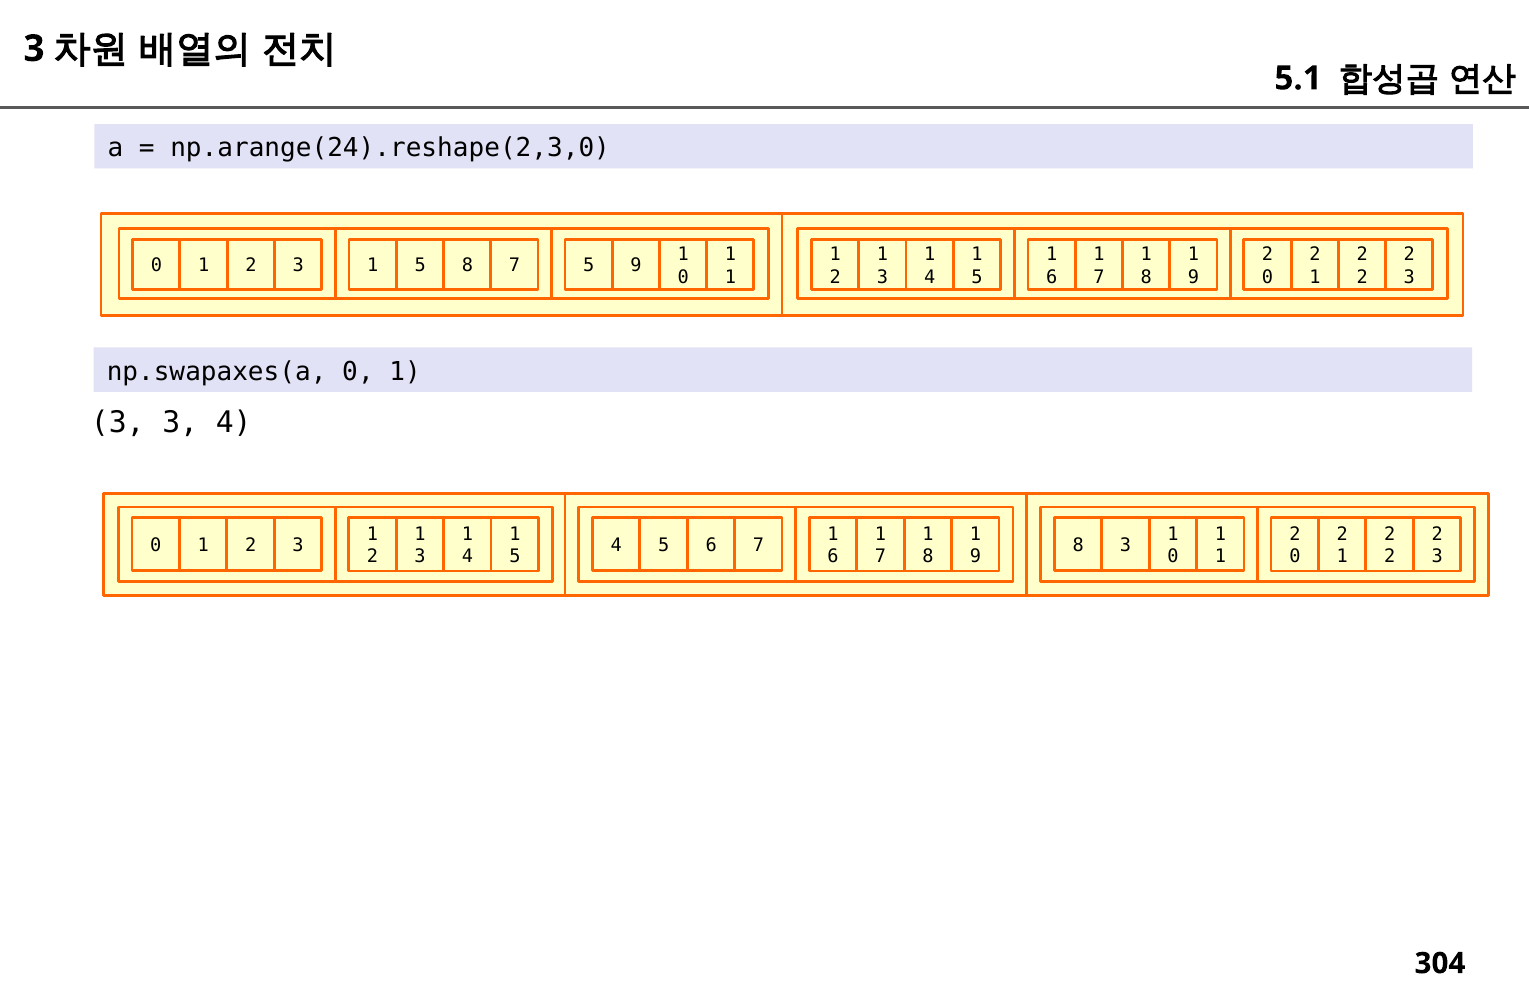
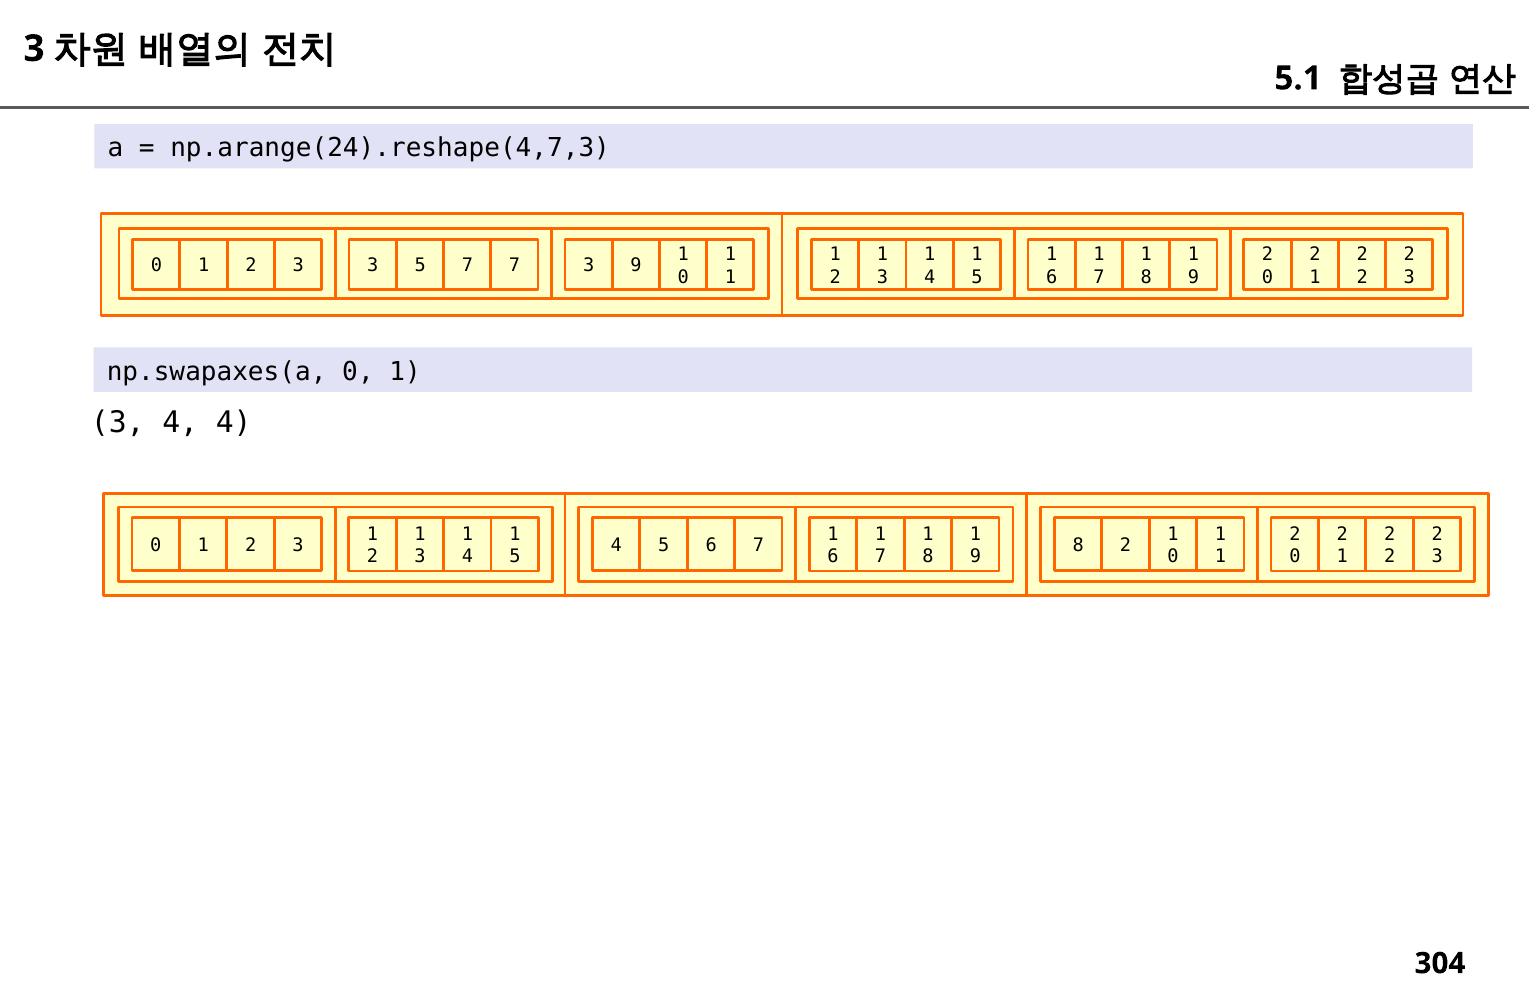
np.arange(24).reshape(2,3,0: np.arange(24).reshape(2,3,0 -> np.arange(24).reshape(4,7,3
1 at (373, 266): 1 -> 3
5 8: 8 -> 7
7 5: 5 -> 3
3 3: 3 -> 4
8 3: 3 -> 2
